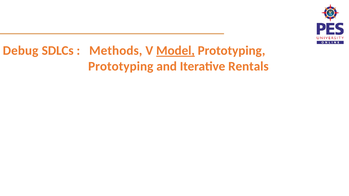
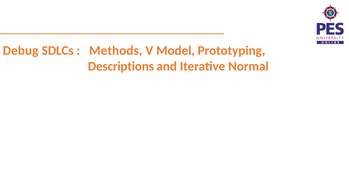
Model underline: present -> none
Prototyping at (121, 66): Prototyping -> Descriptions
Rentals: Rentals -> Normal
